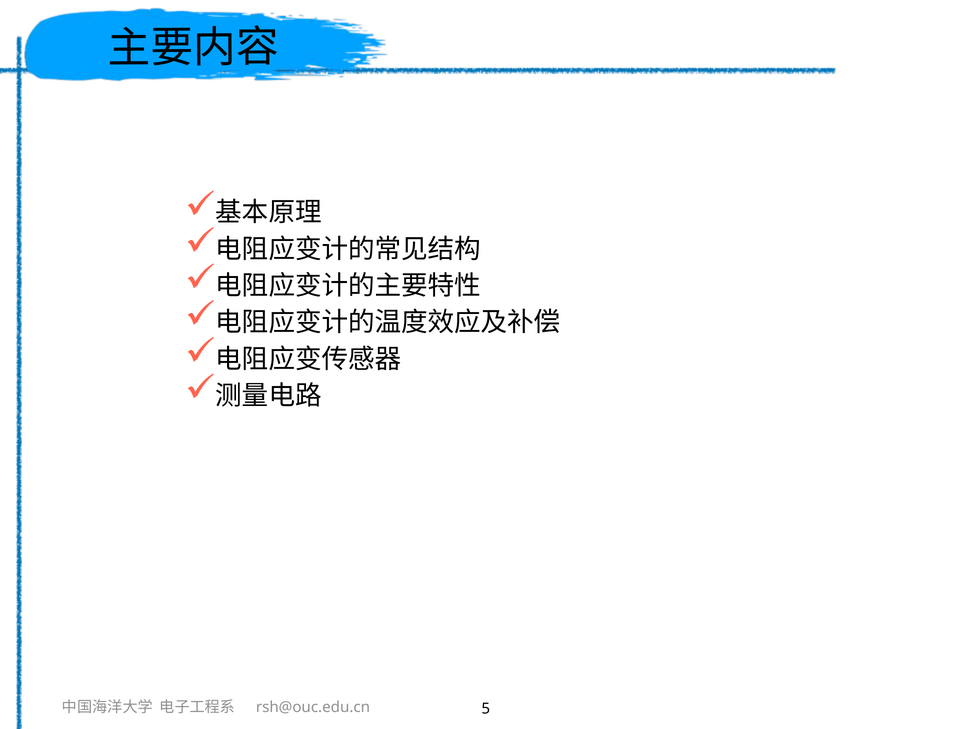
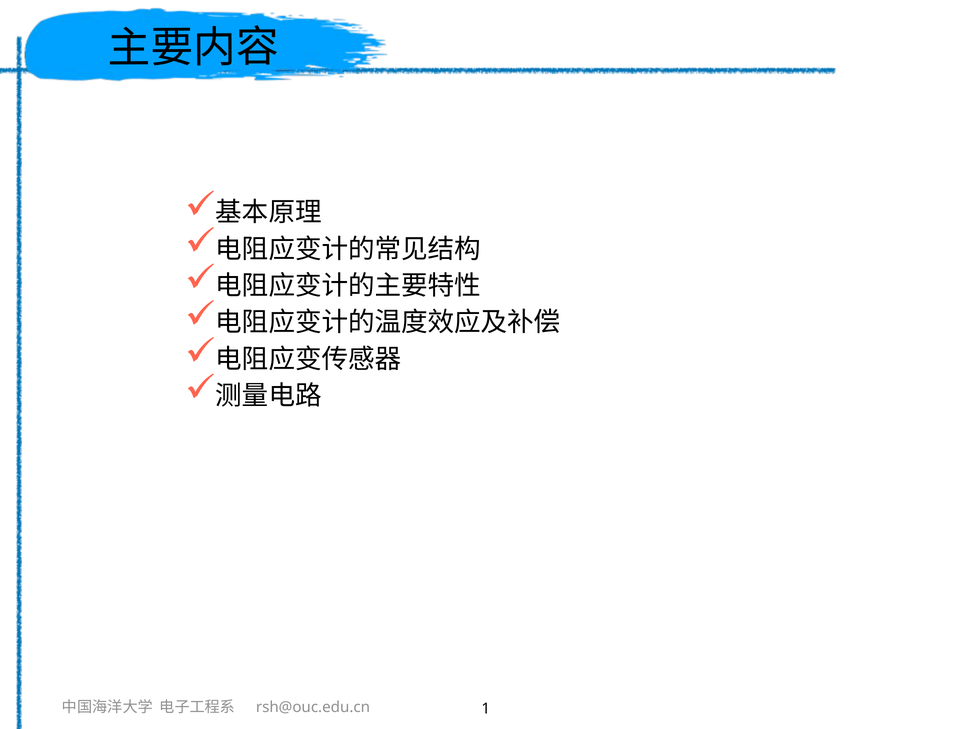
5: 5 -> 1
